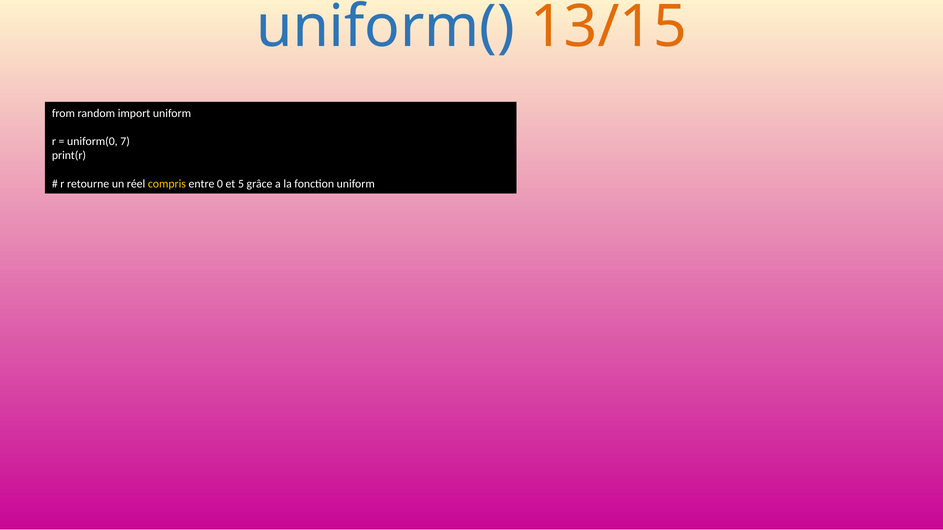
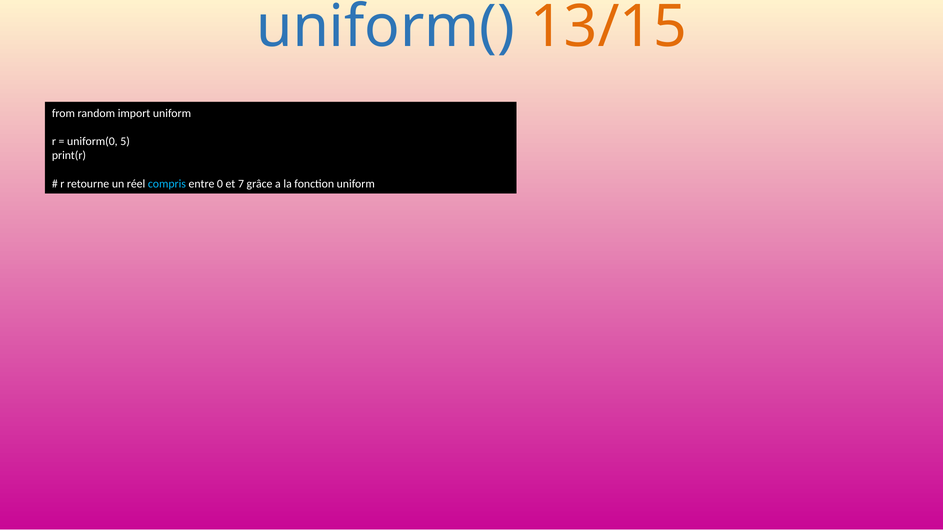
7: 7 -> 5
compris colour: yellow -> light blue
5: 5 -> 7
